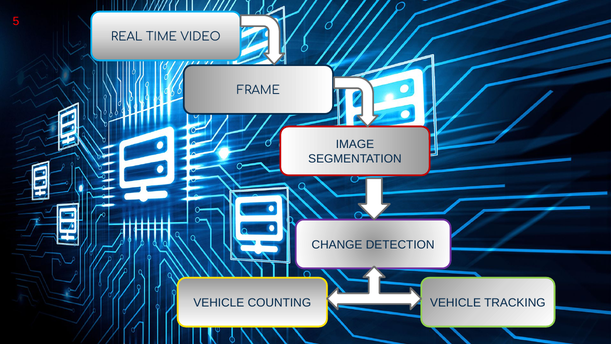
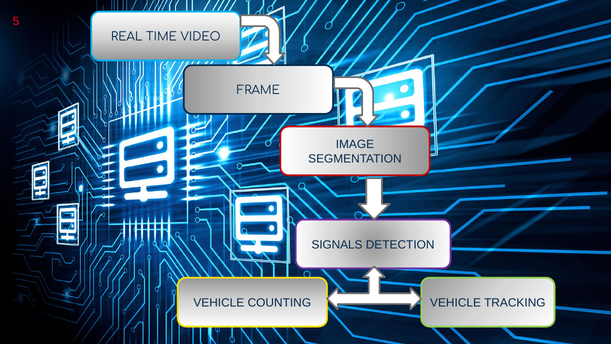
CHANGE: CHANGE -> SIGNALS
